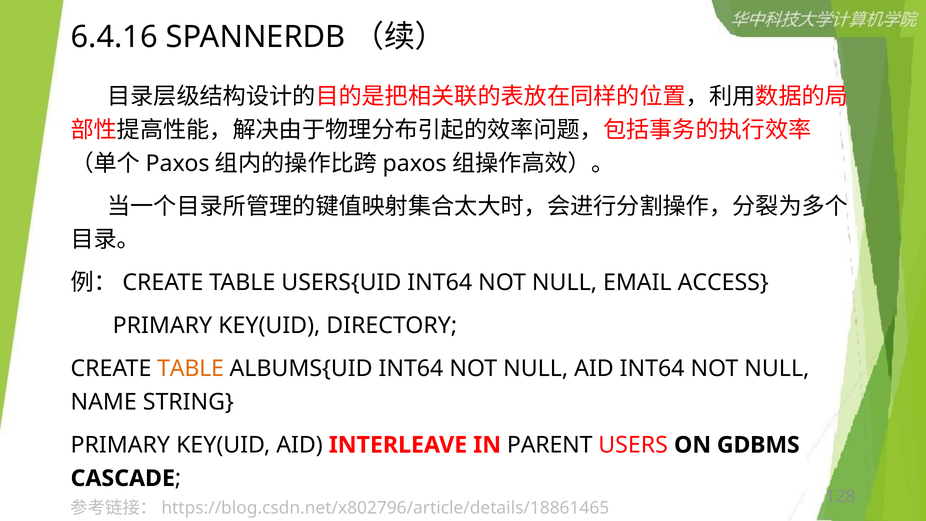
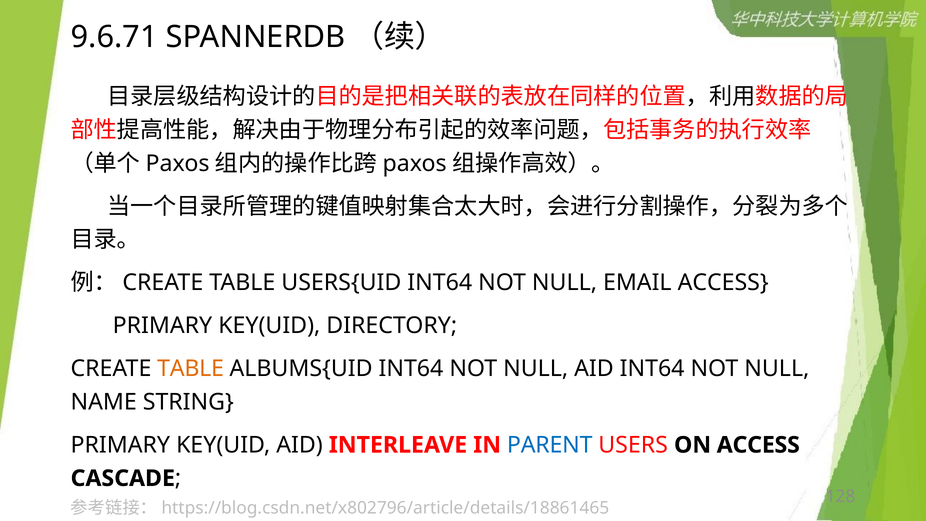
6.4.16: 6.4.16 -> 9.6.71
PARENT colour: black -> blue
ON GDBMS: GDBMS -> ACCESS
